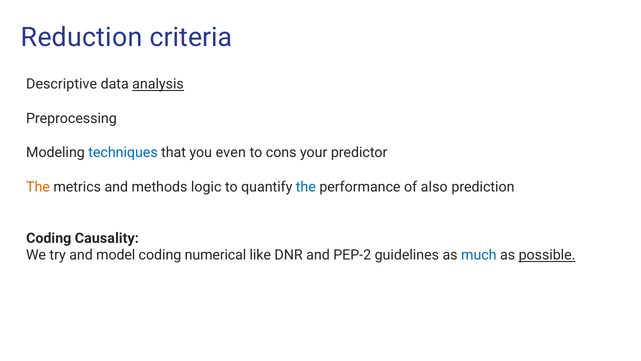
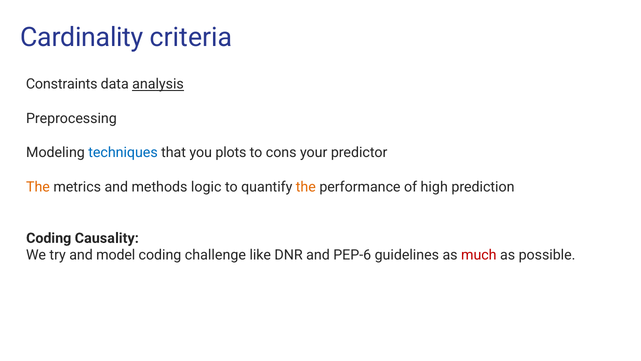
Reduction: Reduction -> Cardinality
Descriptive: Descriptive -> Constraints
even: even -> plots
the at (306, 187) colour: blue -> orange
also: also -> high
numerical: numerical -> challenge
PEP-2: PEP-2 -> PEP-6
much colour: blue -> red
possible underline: present -> none
